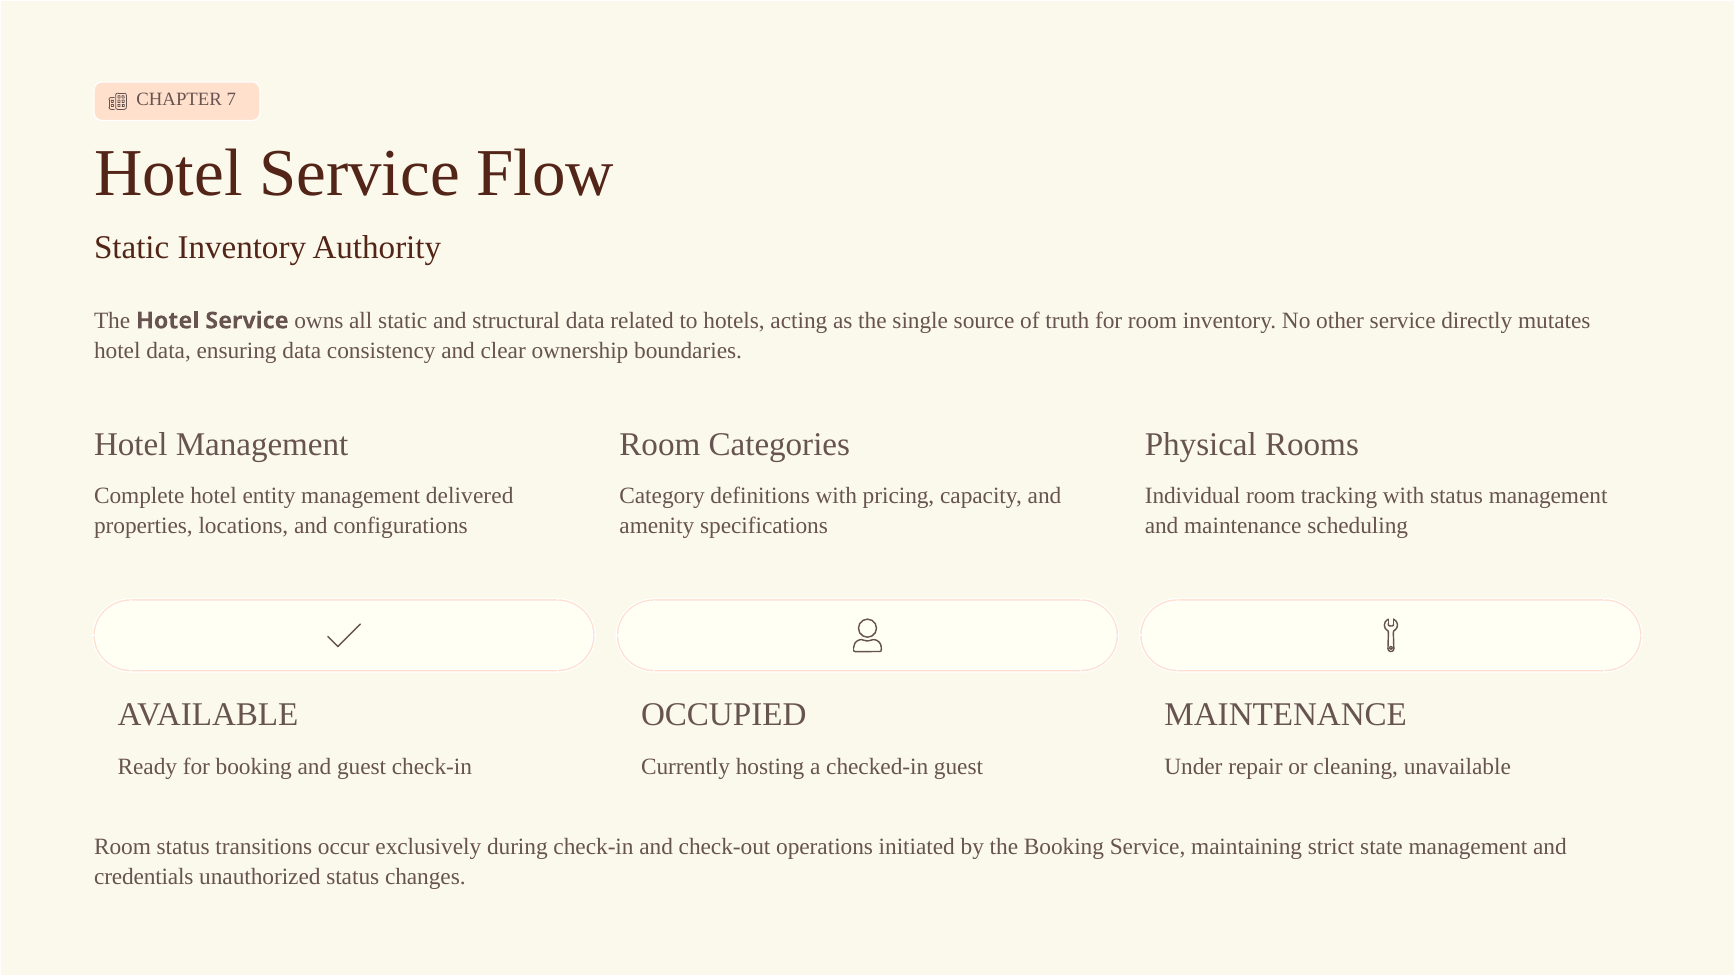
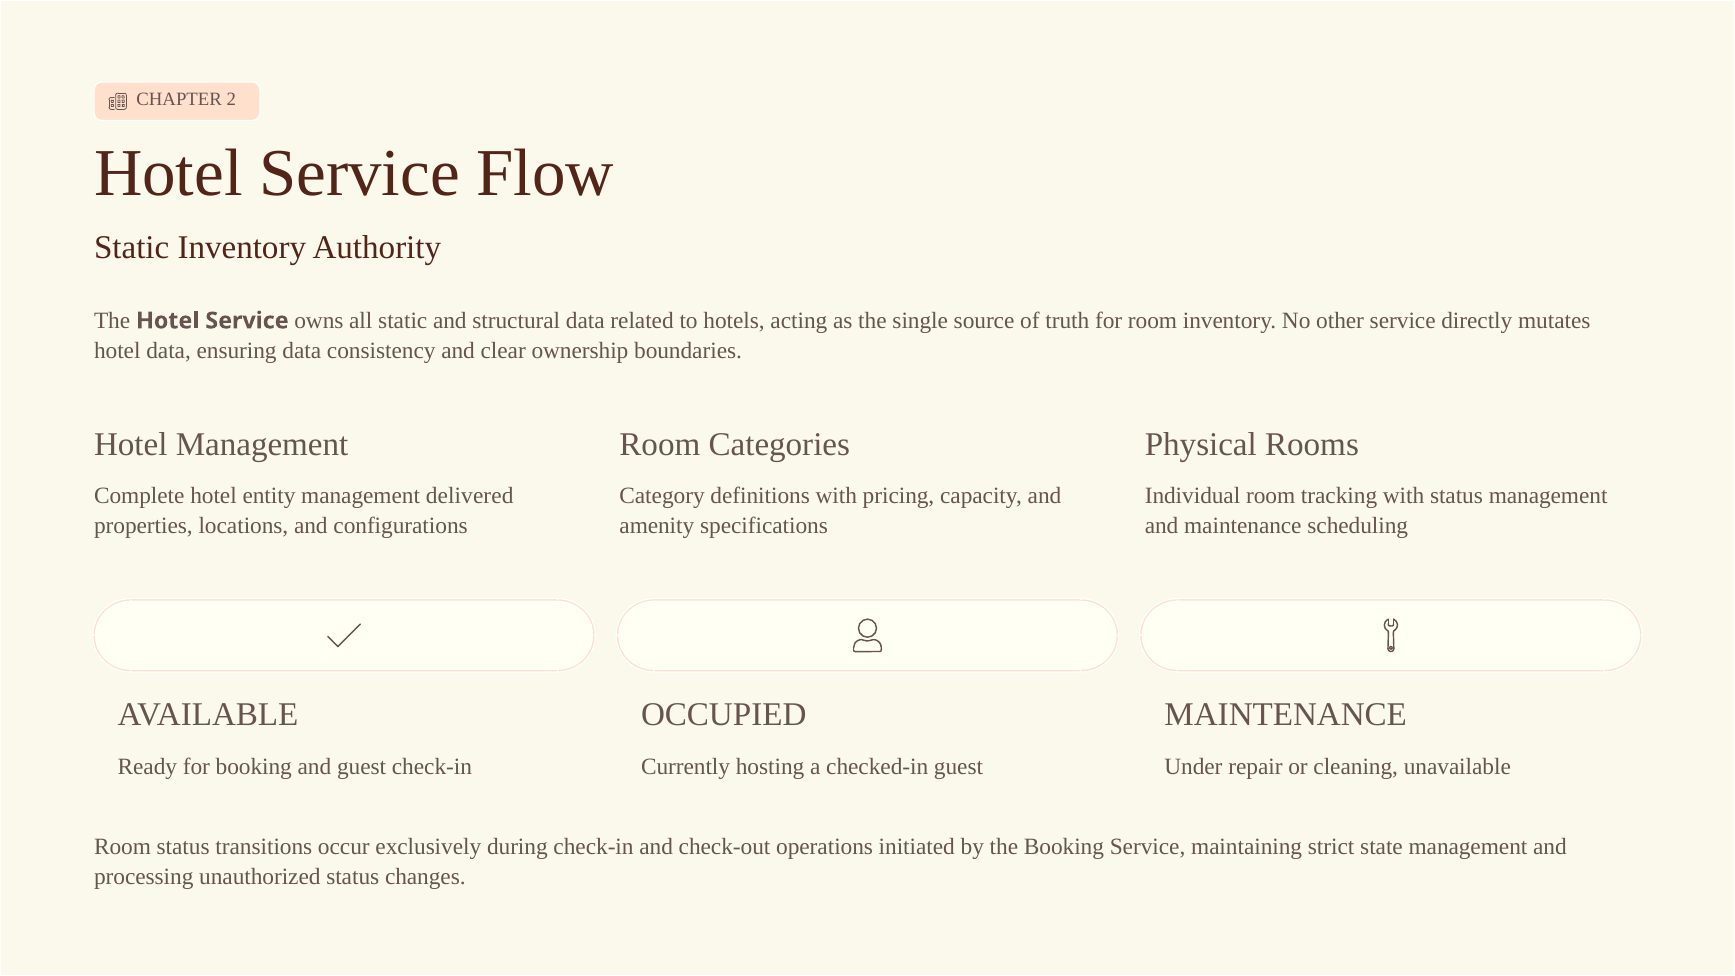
7: 7 -> 2
credentials: credentials -> processing
